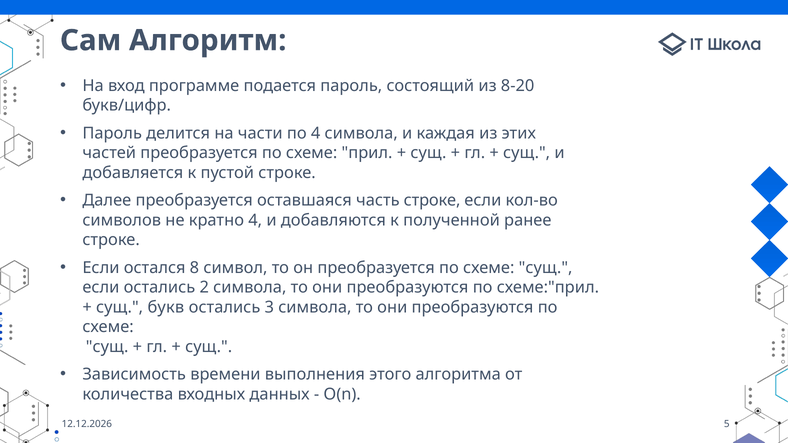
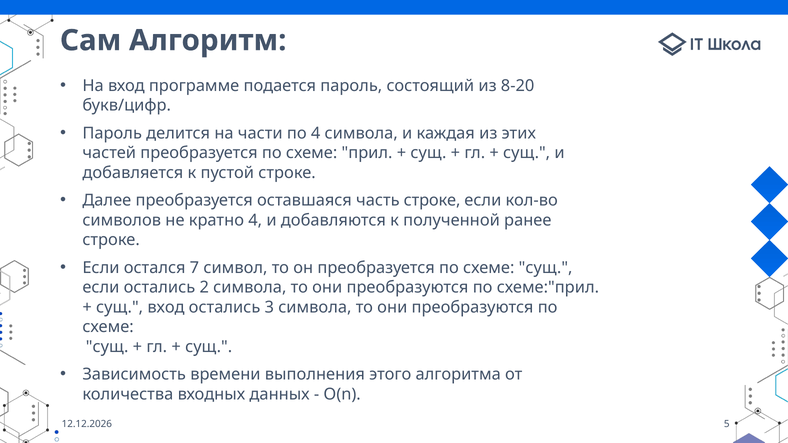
8: 8 -> 7
сущ букв: букв -> вход
